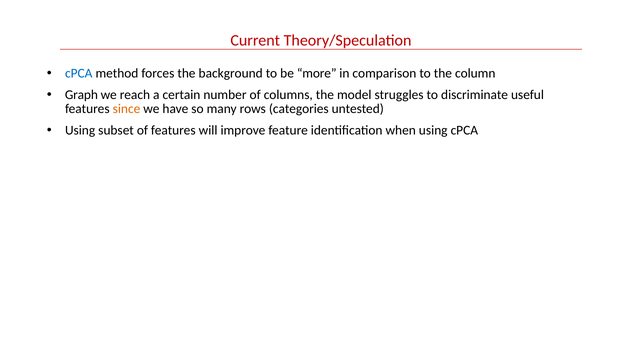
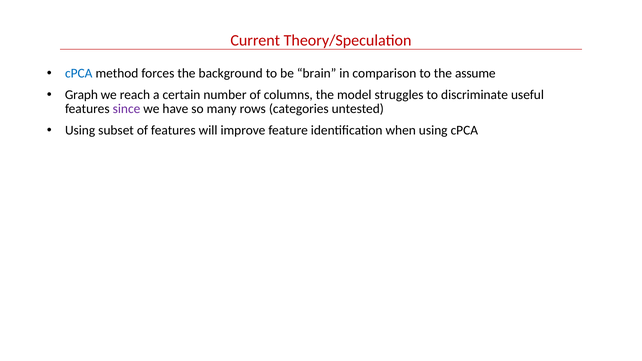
more: more -> brain
column: column -> assume
since colour: orange -> purple
